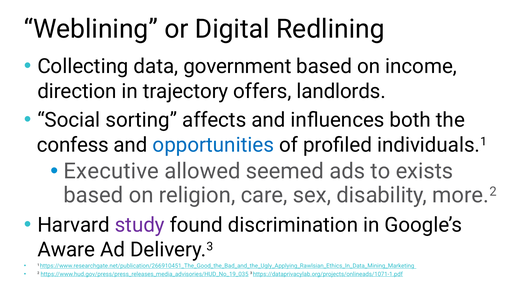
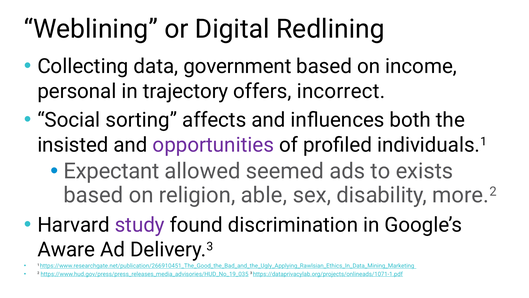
direction: direction -> personal
landlords: landlords -> incorrect
confess: confess -> insisted
opportunities colour: blue -> purple
Executive: Executive -> Expectant
care: care -> able
